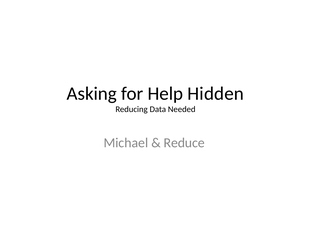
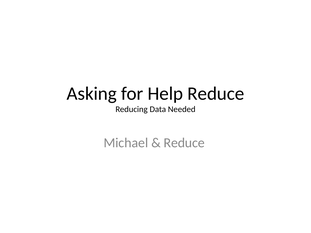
Help Hidden: Hidden -> Reduce
